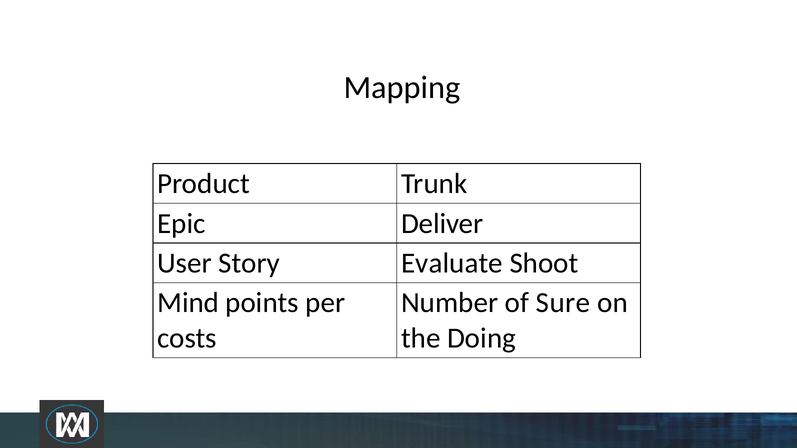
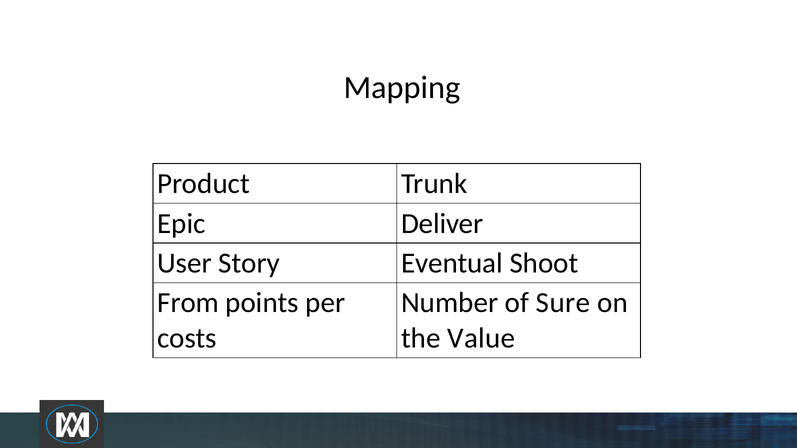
Evaluate: Evaluate -> Eventual
Mind: Mind -> From
Doing: Doing -> Value
